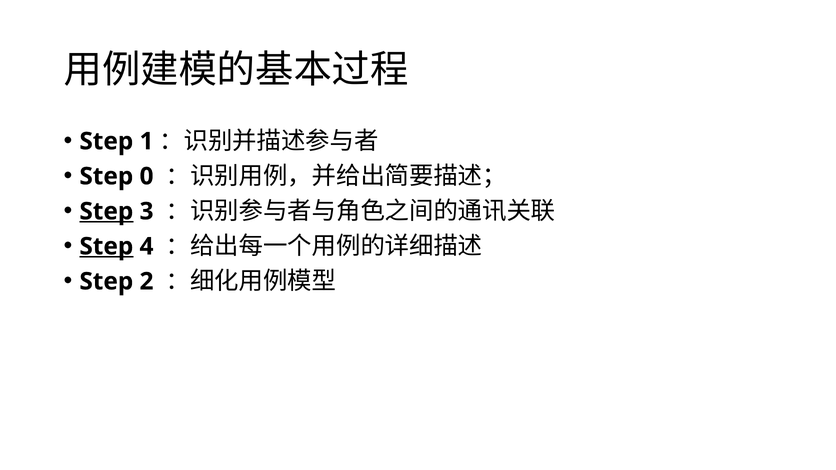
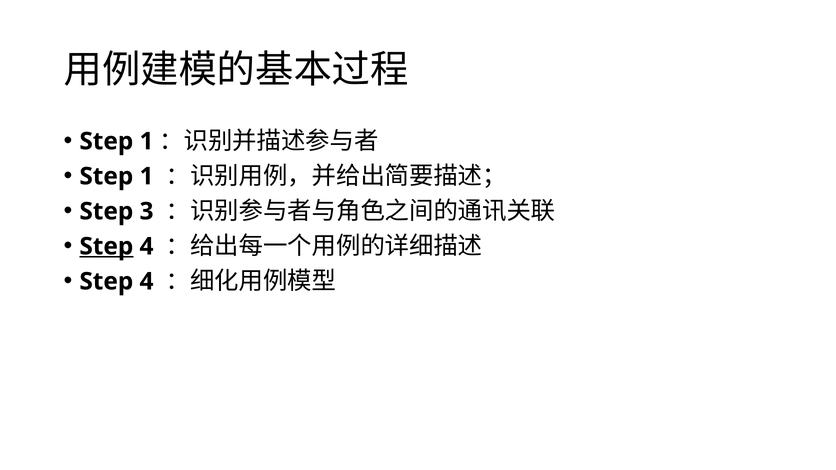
0 at (147, 176): 0 -> 1
Step at (106, 211) underline: present -> none
2 at (147, 282): 2 -> 4
